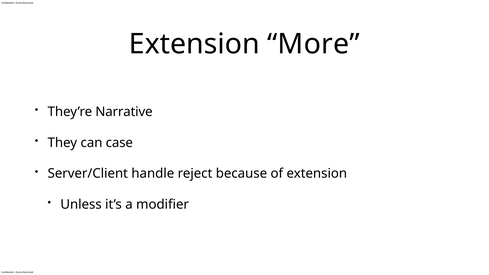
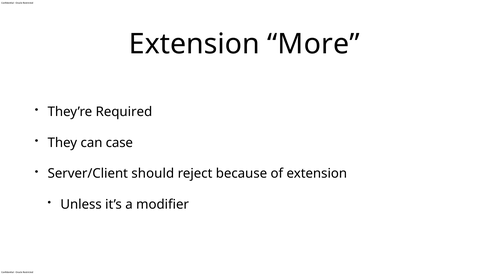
Narrative: Narrative -> Required
handle: handle -> should
